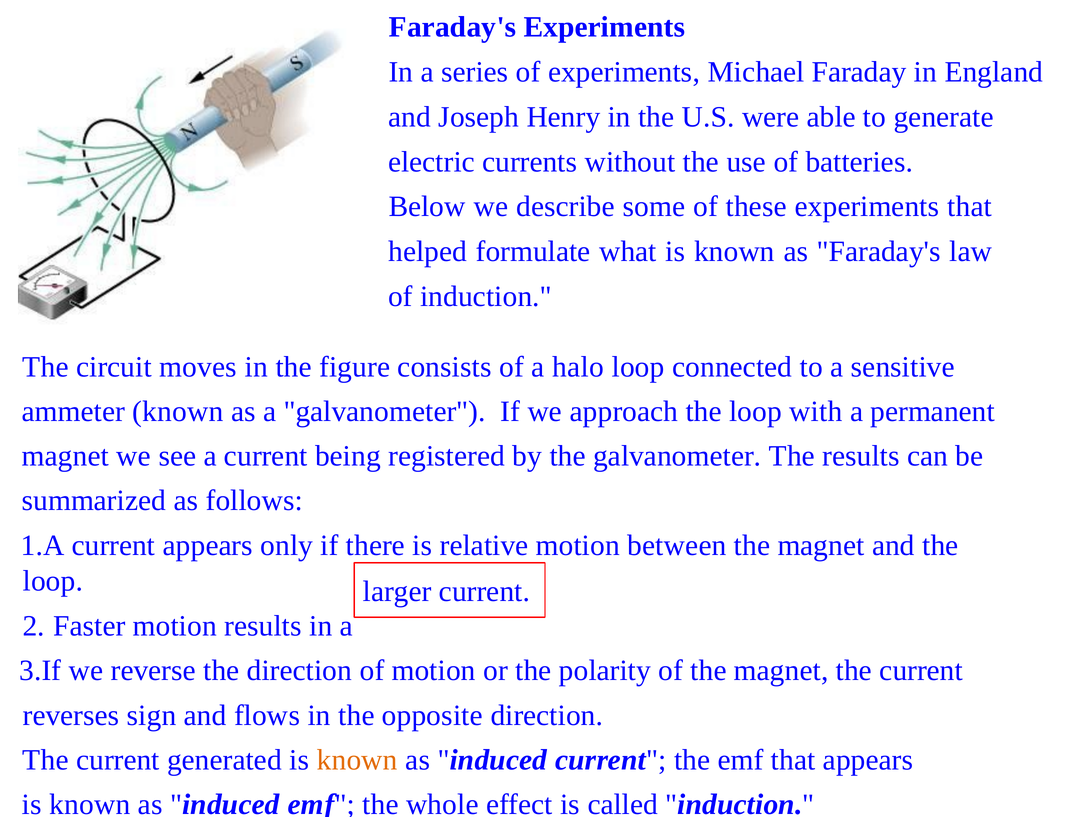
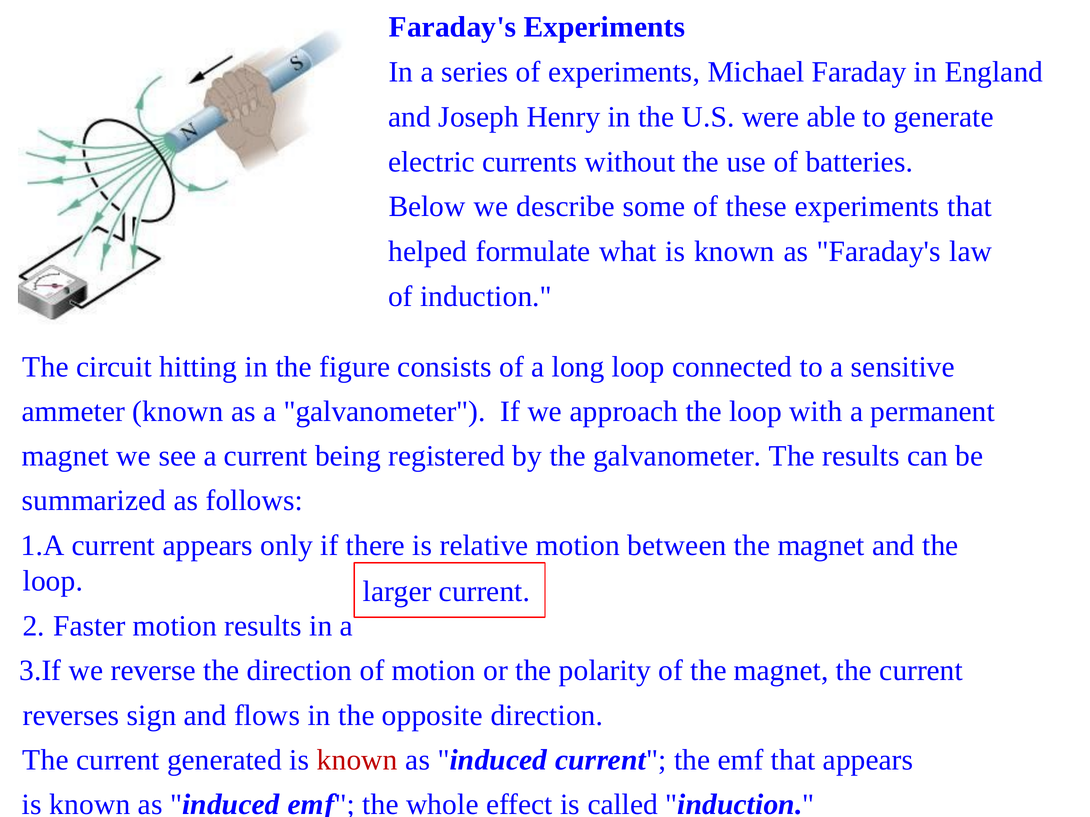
moves: moves -> hitting
halo: halo -> long
known at (357, 760) colour: orange -> red
